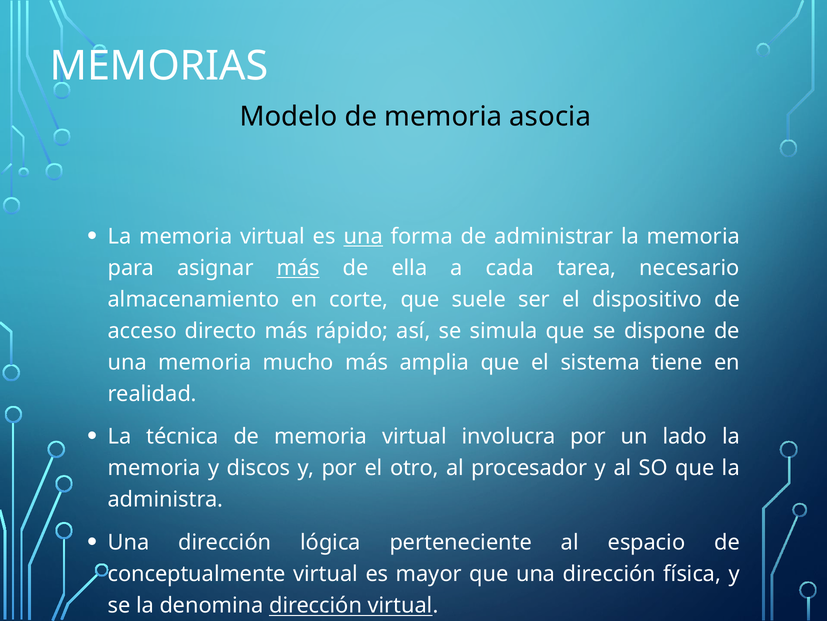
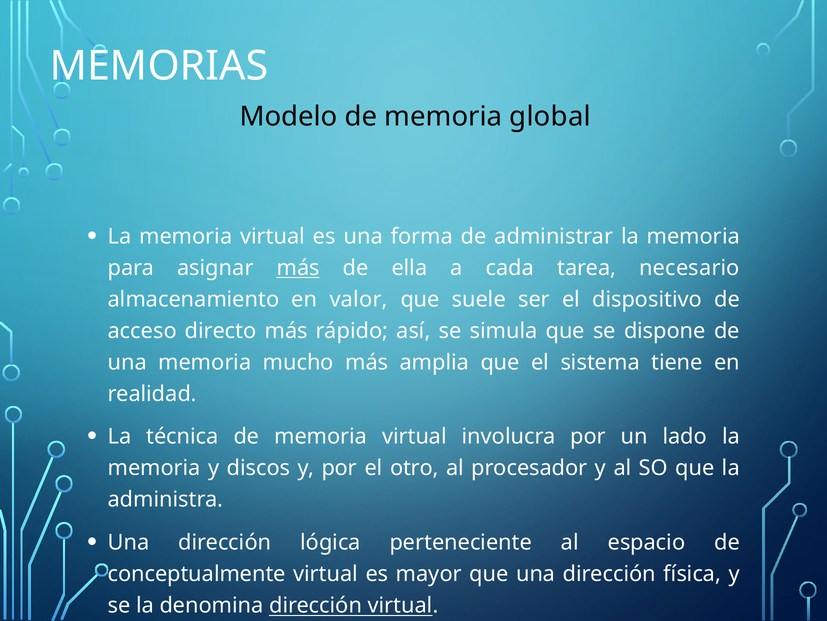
asocia: asocia -> global
una at (363, 236) underline: present -> none
corte: corte -> valor
